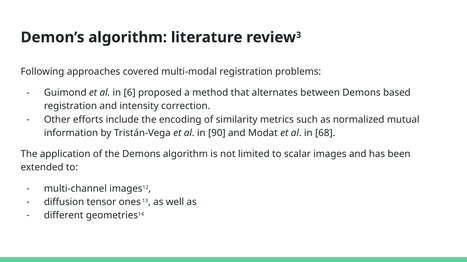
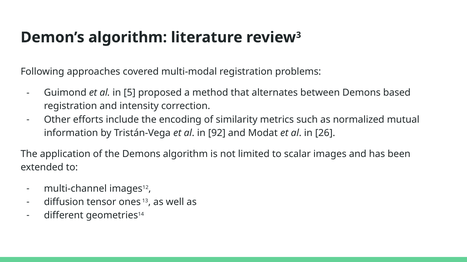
6: 6 -> 5
90: 90 -> 92
68: 68 -> 26
